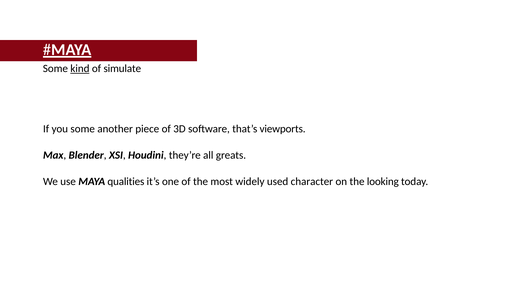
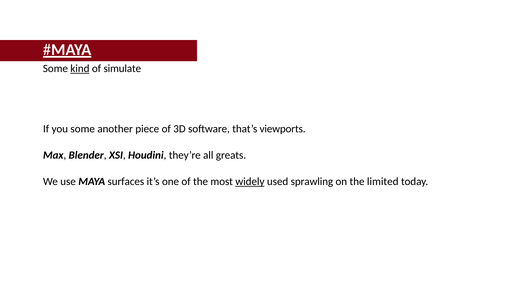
qualities: qualities -> surfaces
widely underline: none -> present
character: character -> sprawling
looking: looking -> limited
